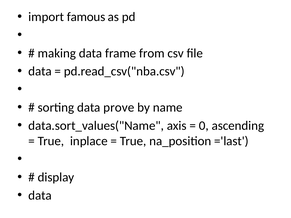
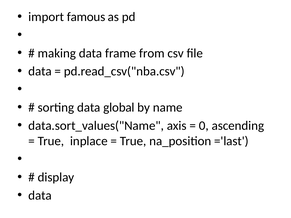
prove: prove -> global
